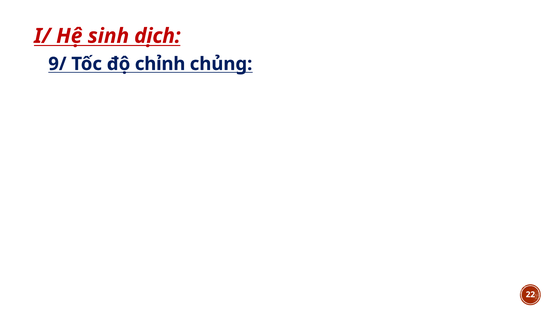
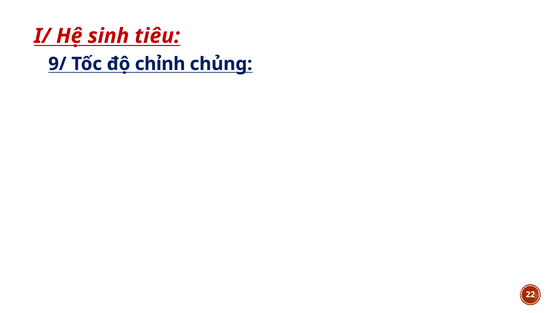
dịch: dịch -> tiêu
